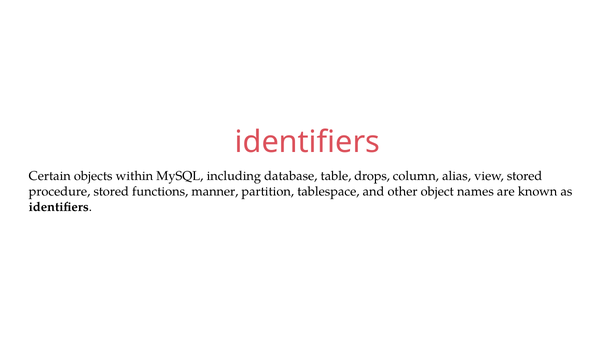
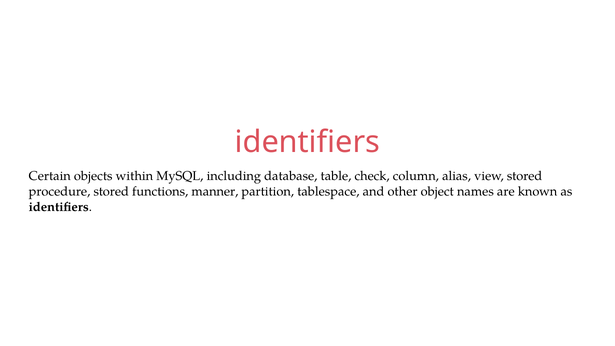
drops: drops -> check
